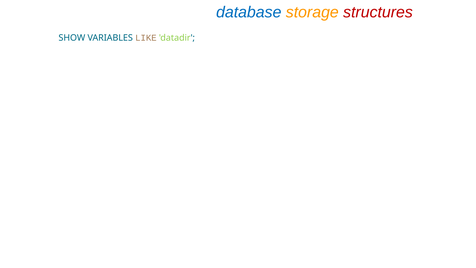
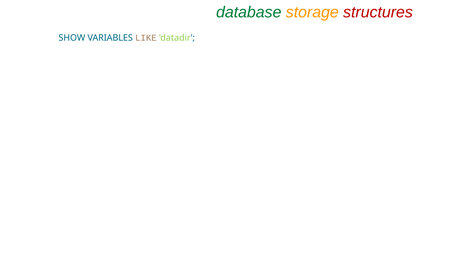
database colour: blue -> green
